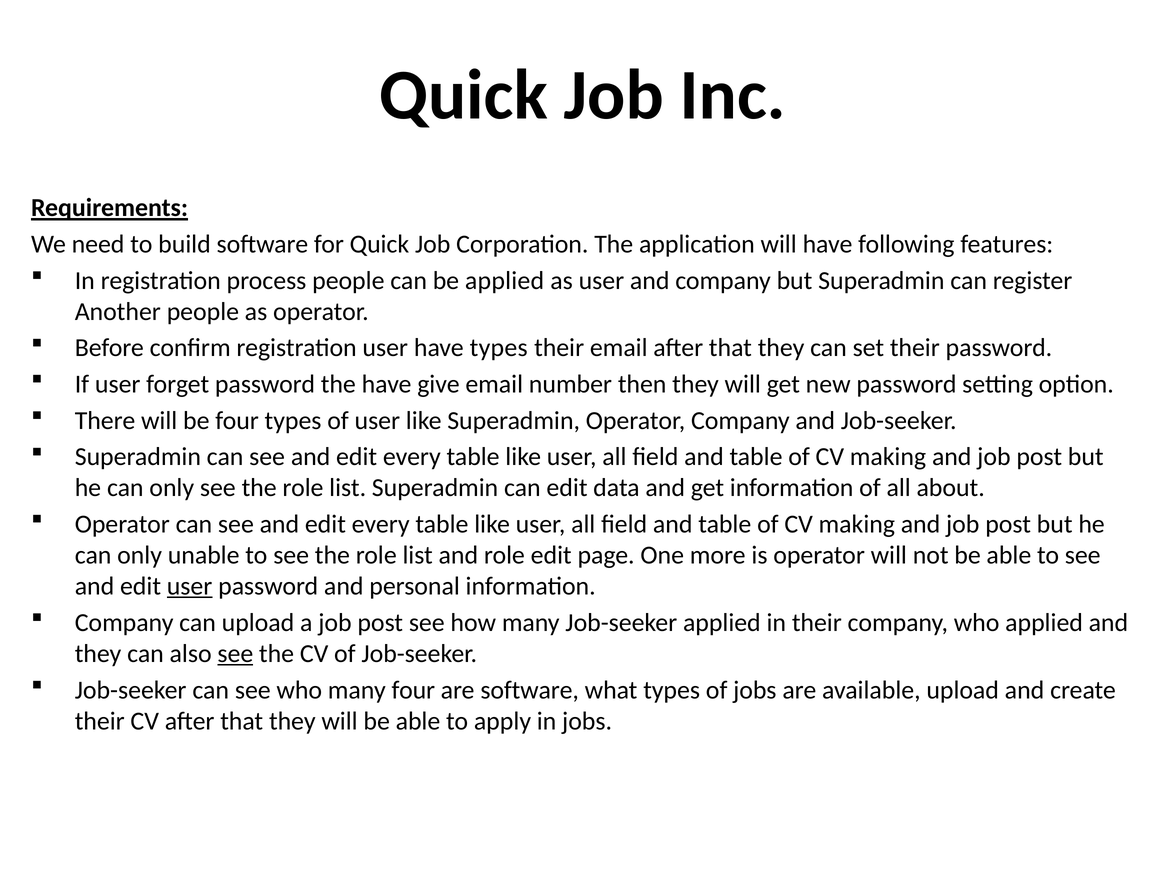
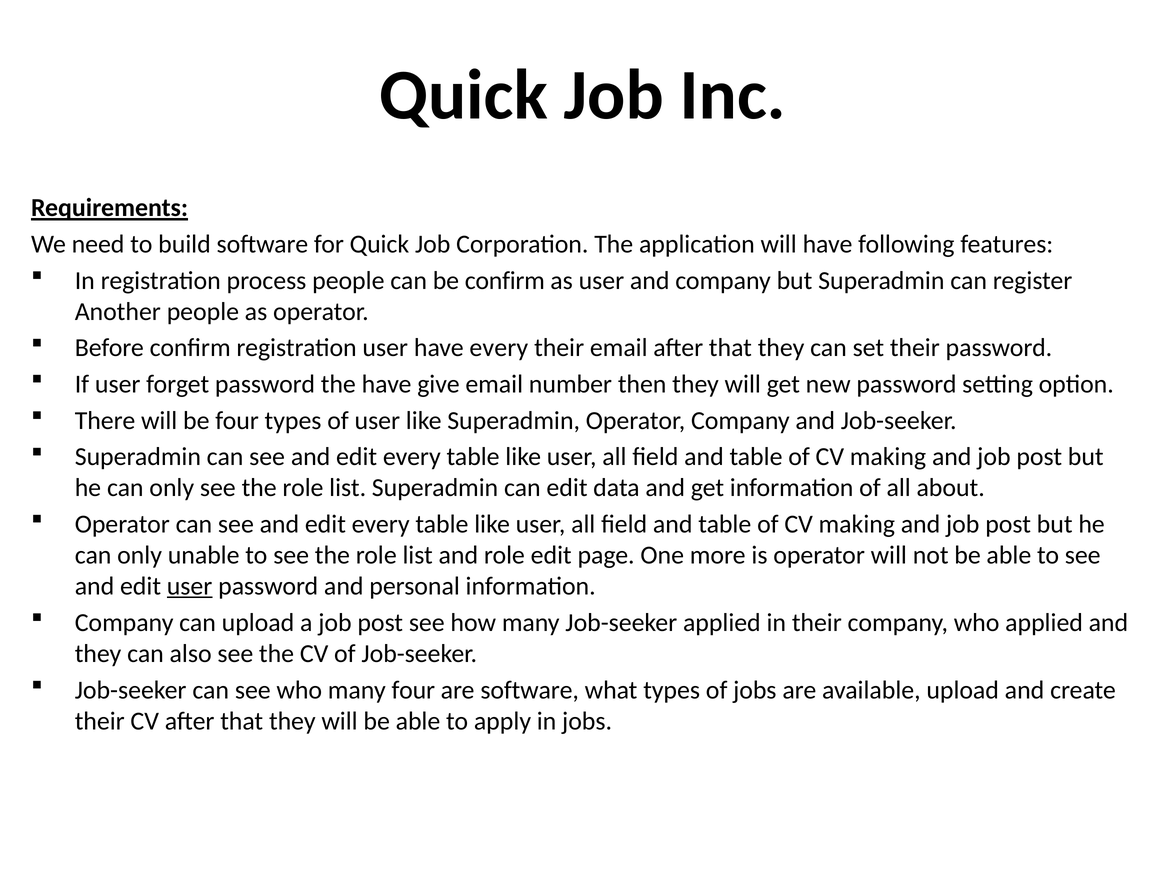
be applied: applied -> confirm
have types: types -> every
see at (235, 653) underline: present -> none
